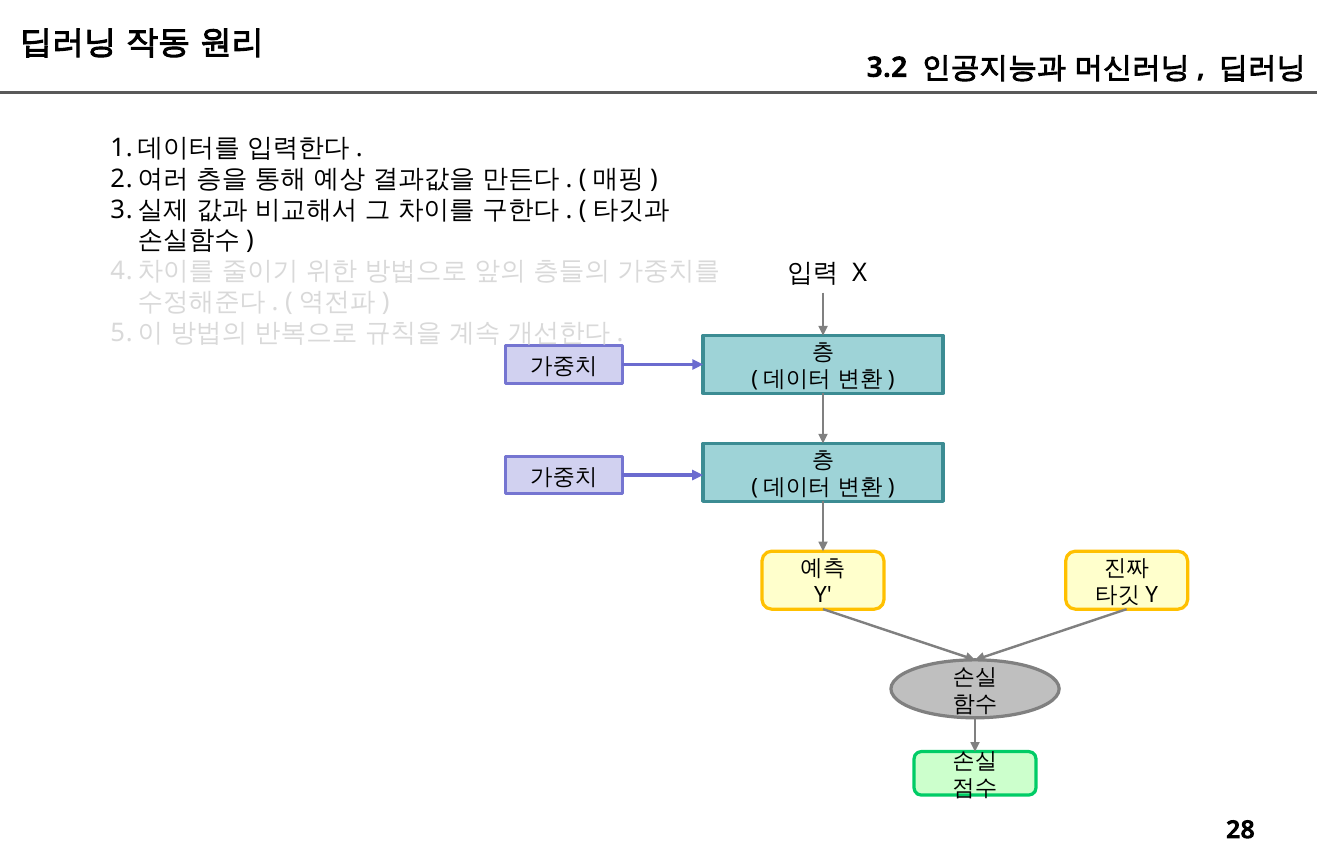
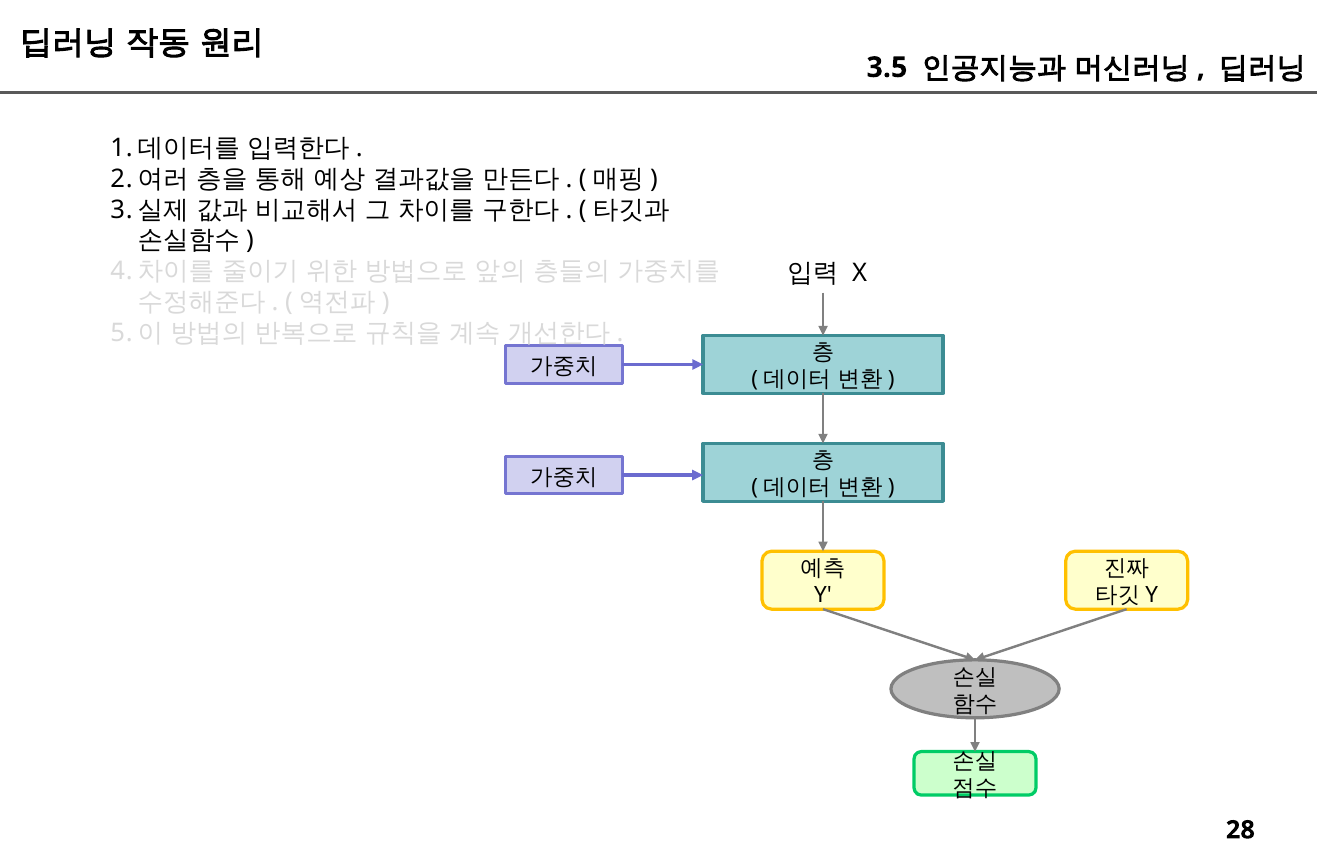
3.2: 3.2 -> 3.5
